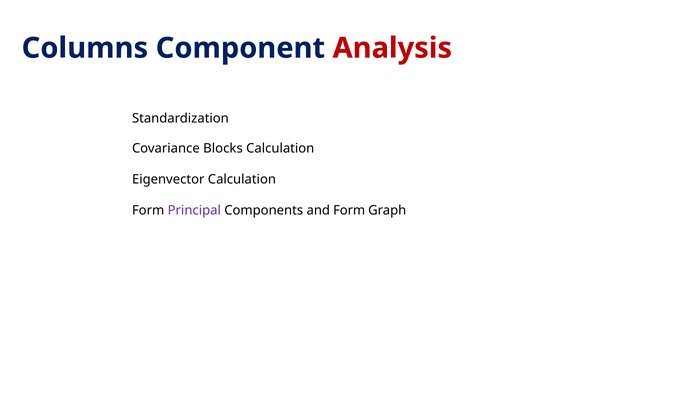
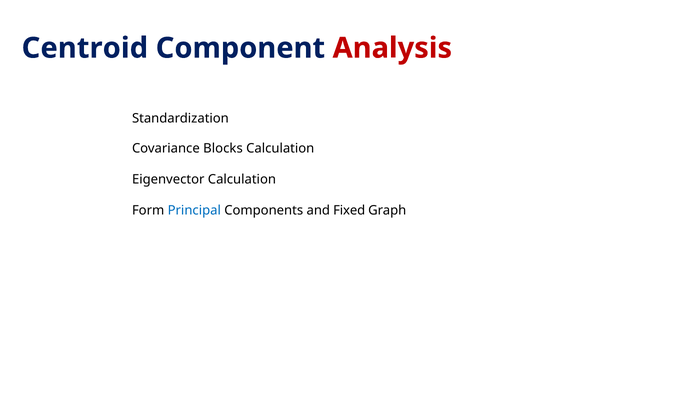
Columns: Columns -> Centroid
Principal colour: purple -> blue
and Form: Form -> Fixed
